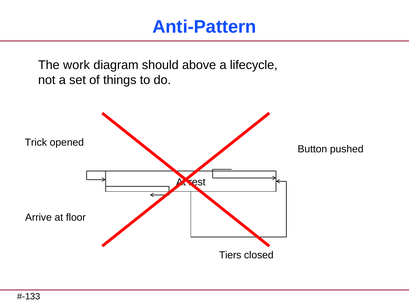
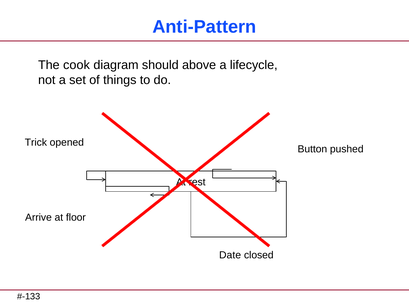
work: work -> cook
Tiers: Tiers -> Date
